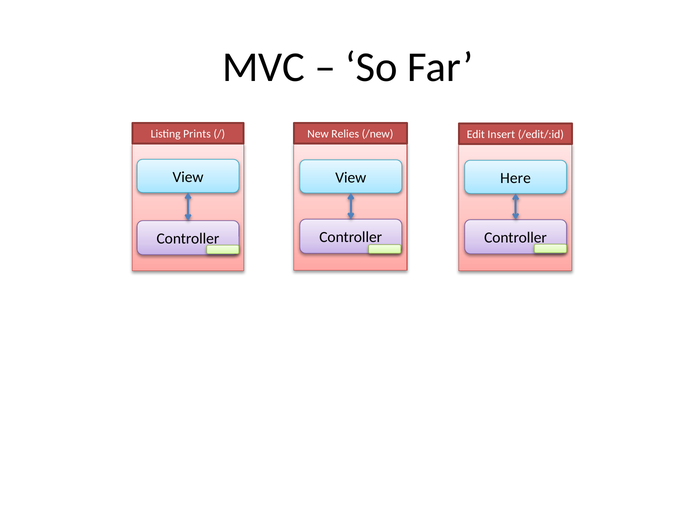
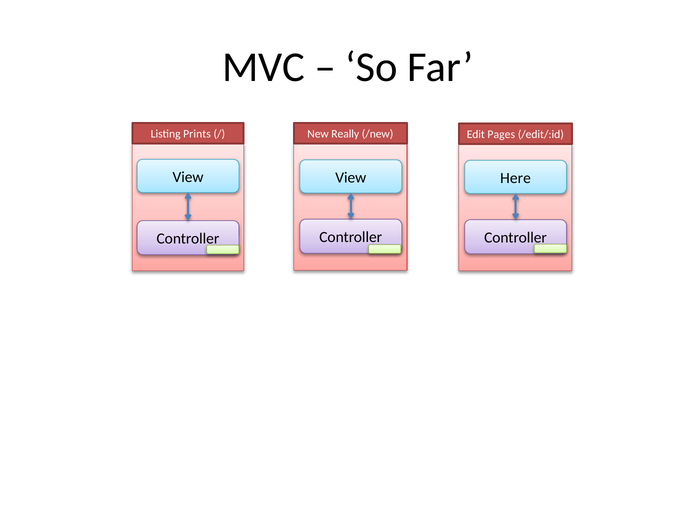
Relies: Relies -> Really
Insert: Insert -> Pages
